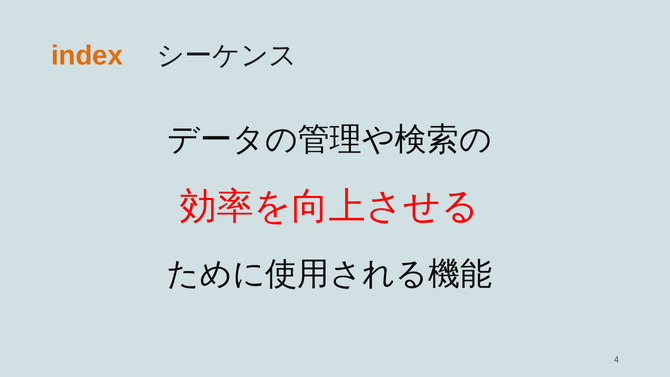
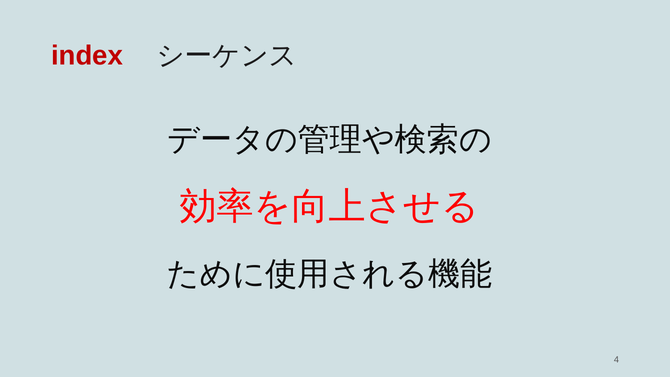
index colour: orange -> red
